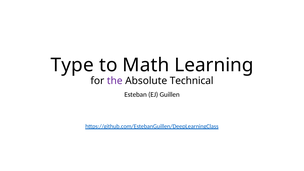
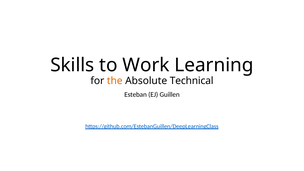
Type: Type -> Skills
Math: Math -> Work
the colour: purple -> orange
